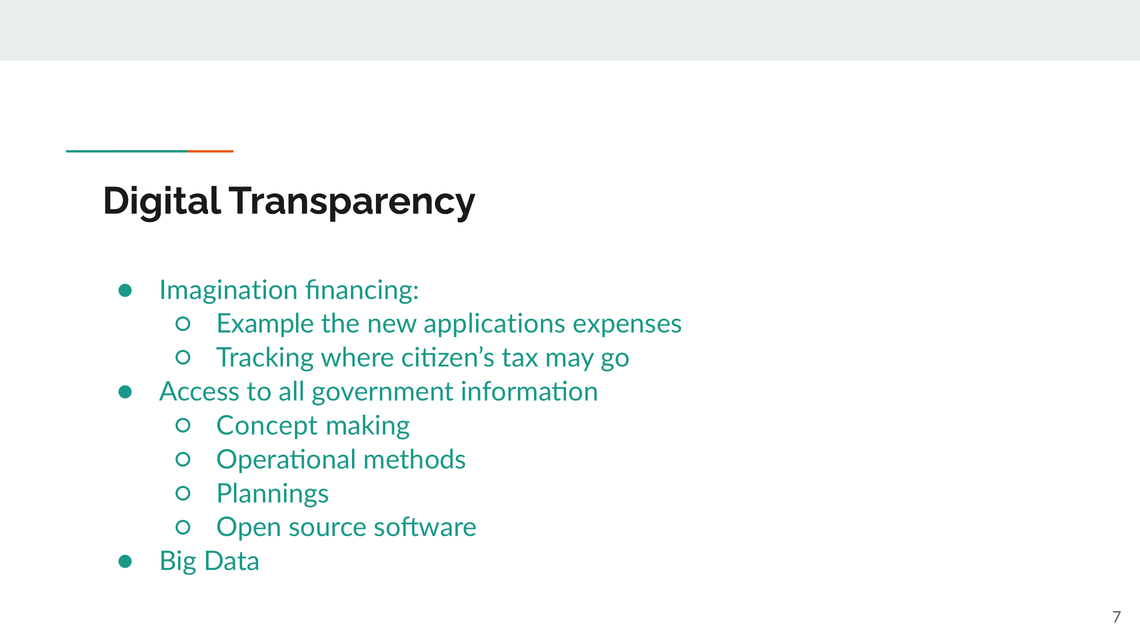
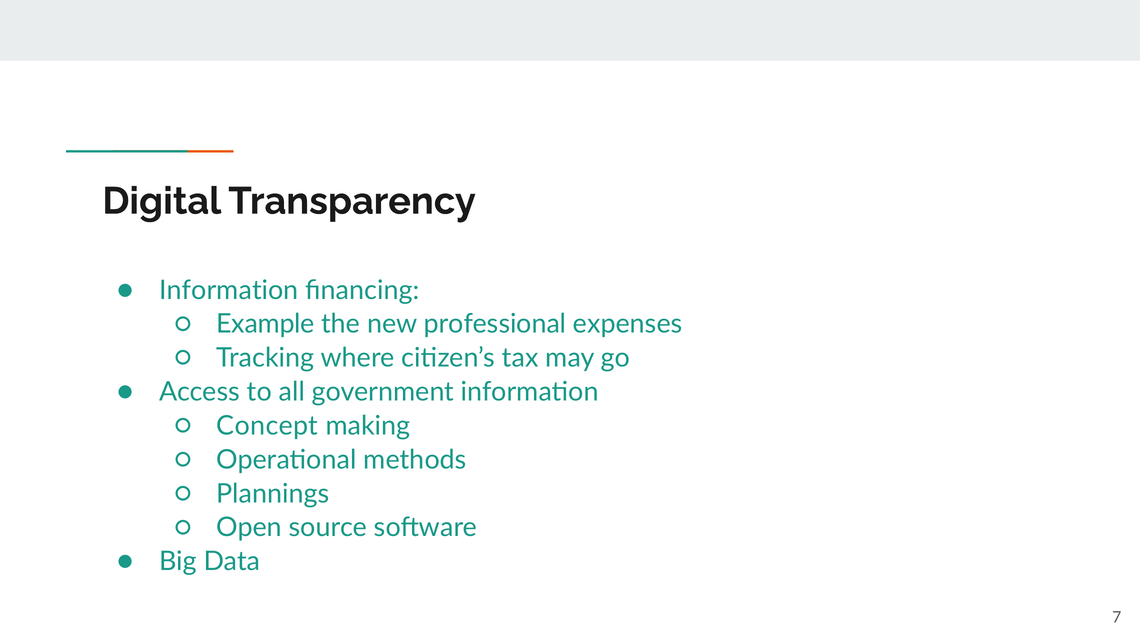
Imagination at (229, 290): Imagination -> Information
applications: applications -> professional
